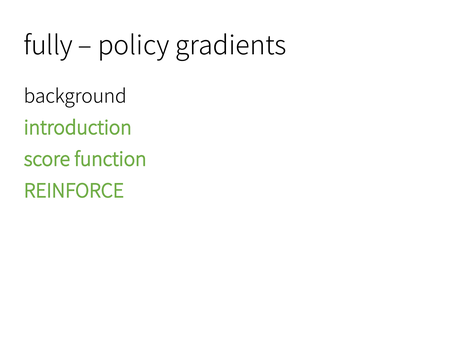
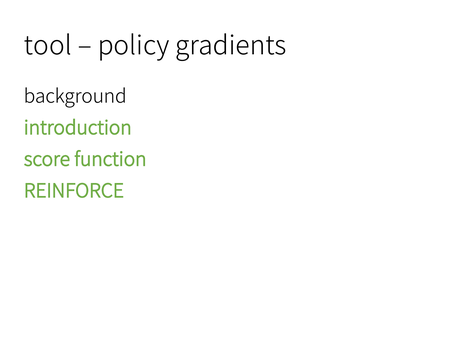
fully: fully -> tool
